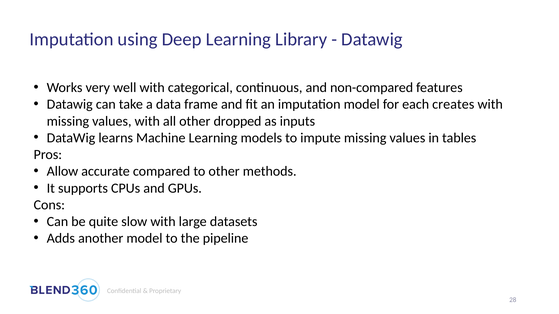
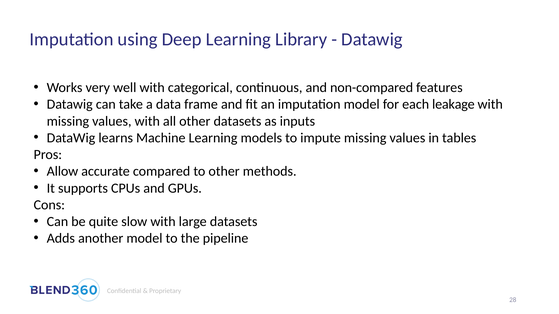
creates: creates -> leakage
other dropped: dropped -> datasets
